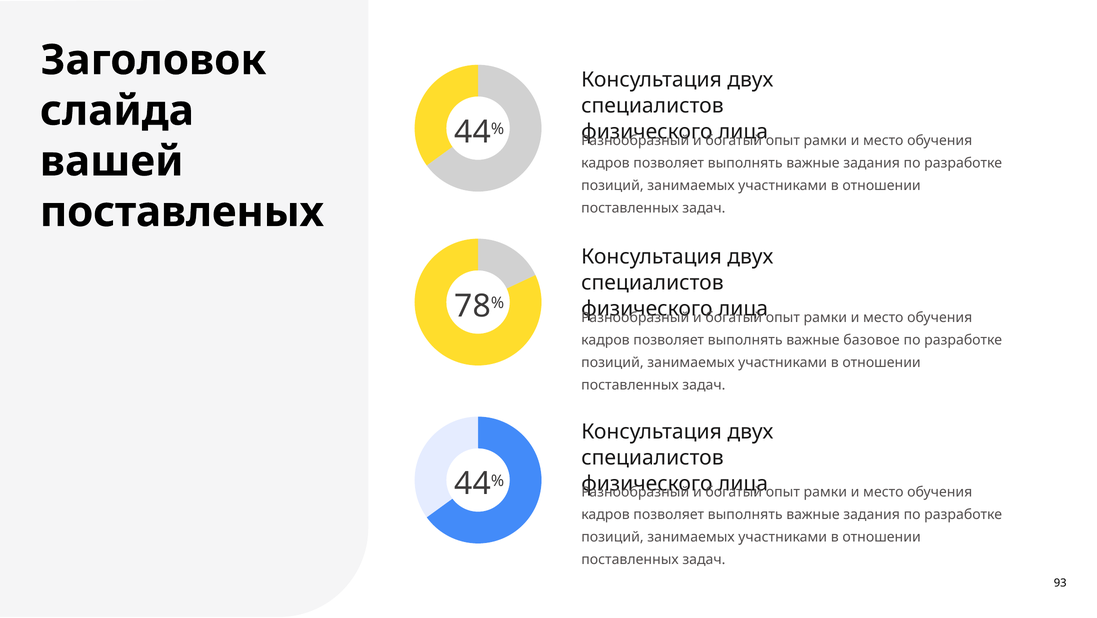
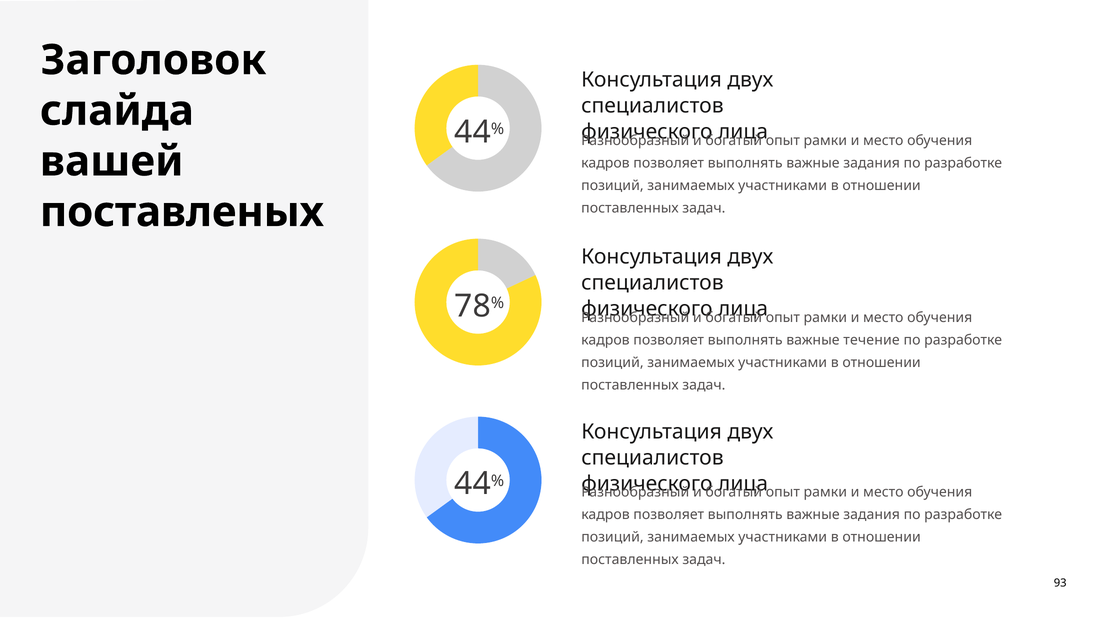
базовое: базовое -> течение
